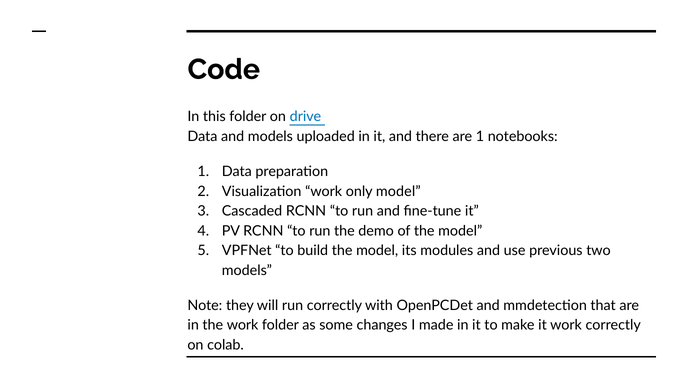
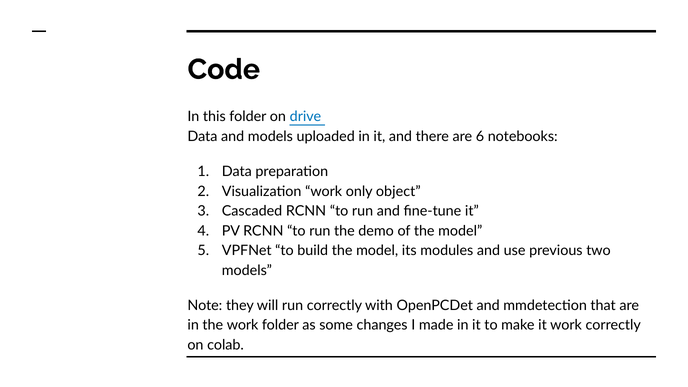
are 1: 1 -> 6
only model: model -> object
